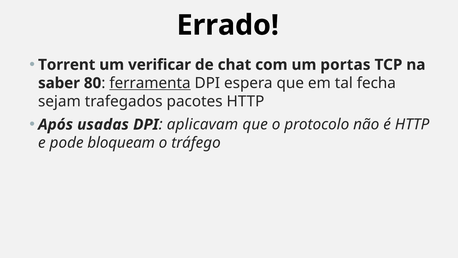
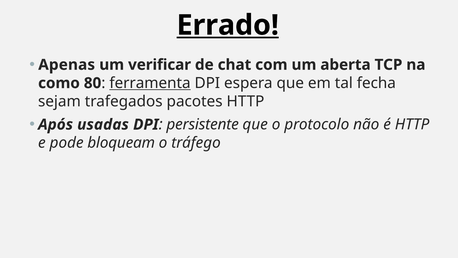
Errado underline: none -> present
Torrent: Torrent -> Apenas
portas: portas -> aberta
saber: saber -> como
aplicavam: aplicavam -> persistente
